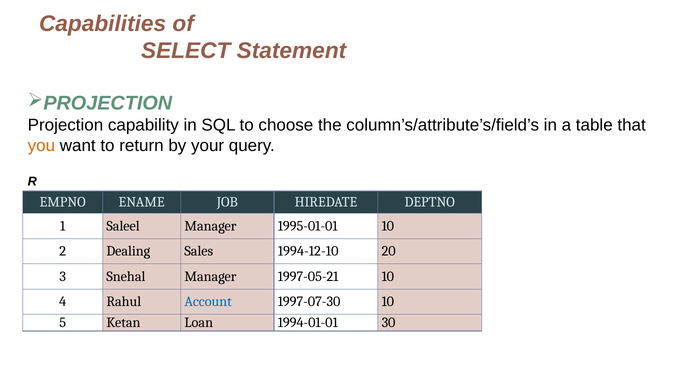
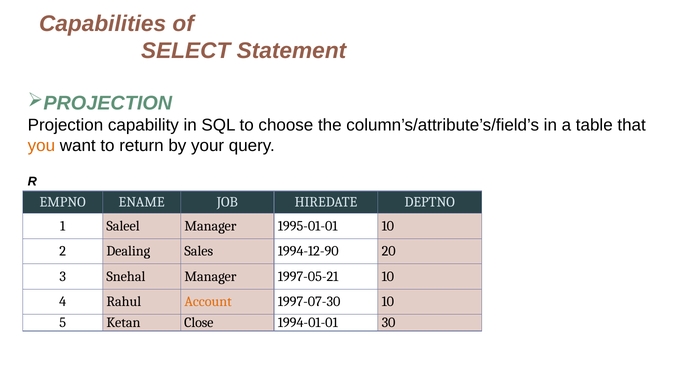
1994-12-10: 1994-12-10 -> 1994-12-90
Account colour: blue -> orange
Loan: Loan -> Close
